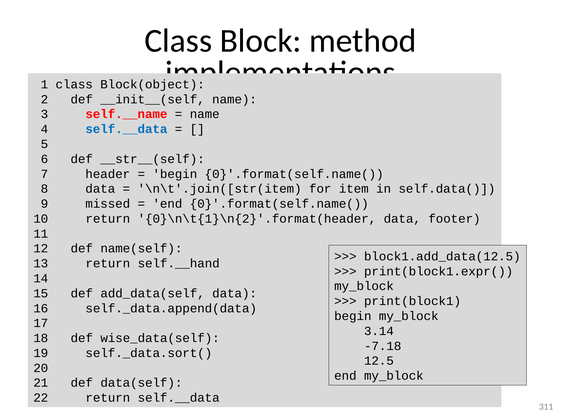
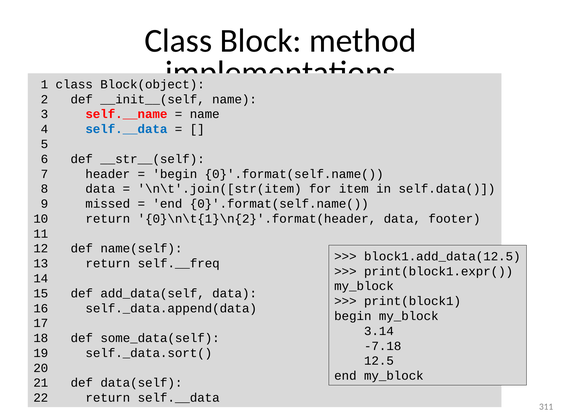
self.__hand: self.__hand -> self.__freq
wise_data(self: wise_data(self -> some_data(self
